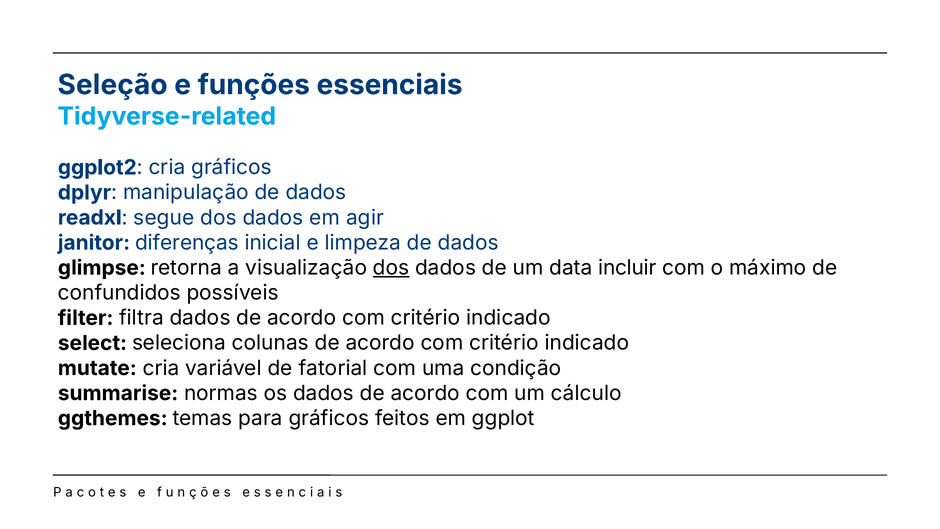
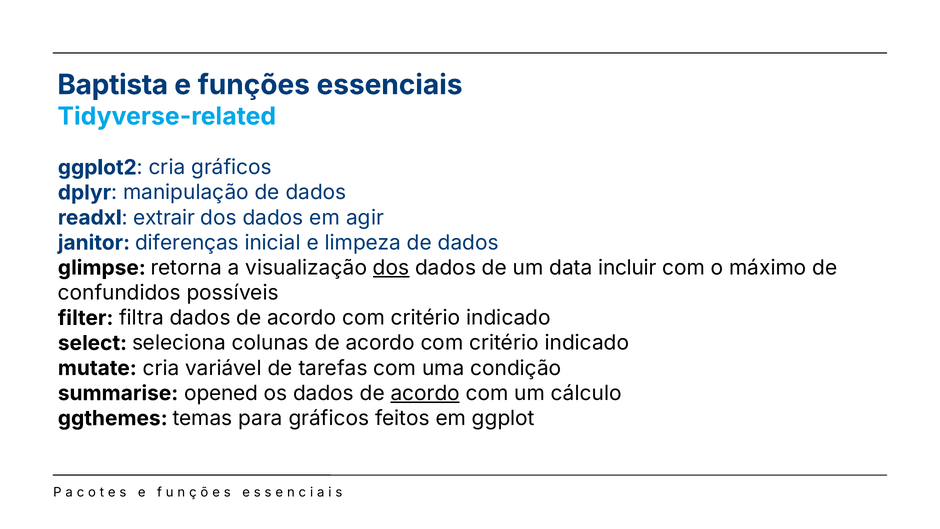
Seleção: Seleção -> Baptista
segue: segue -> extrair
fatorial: fatorial -> tarefas
normas: normas -> opened
acordo at (425, 393) underline: none -> present
